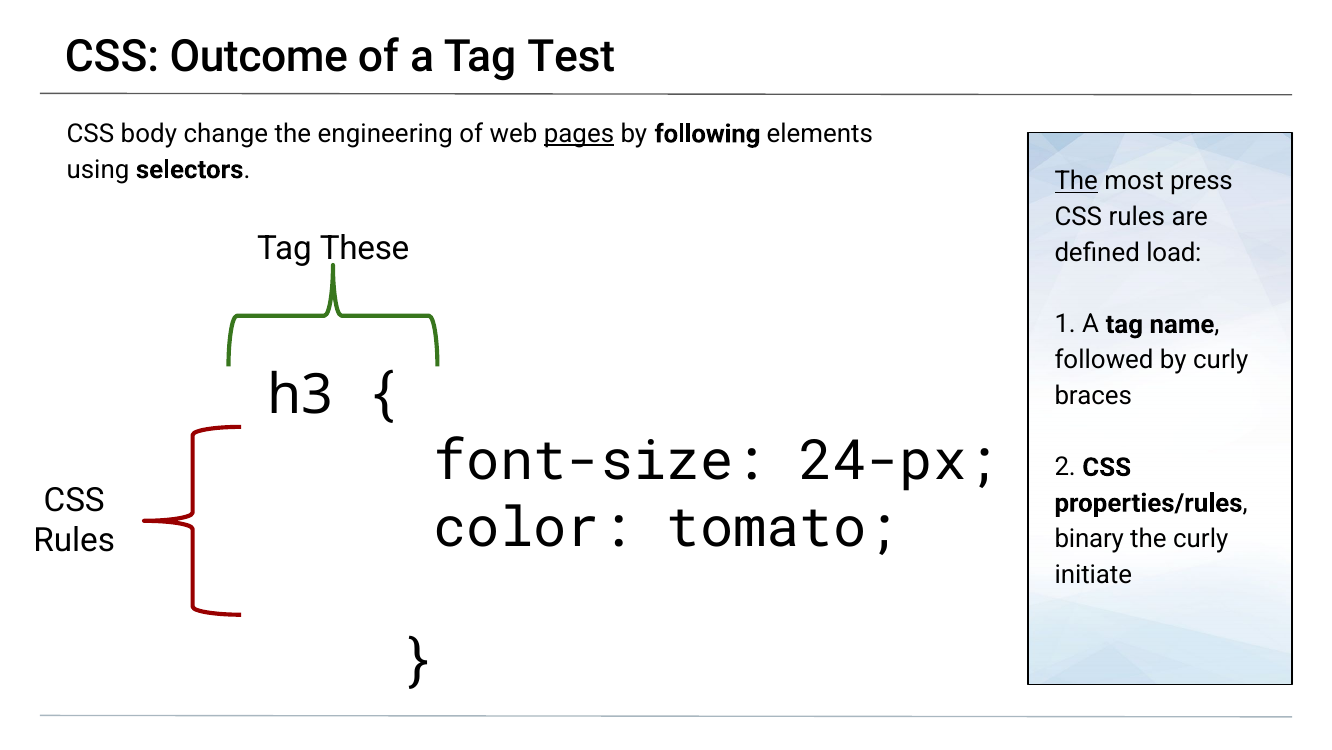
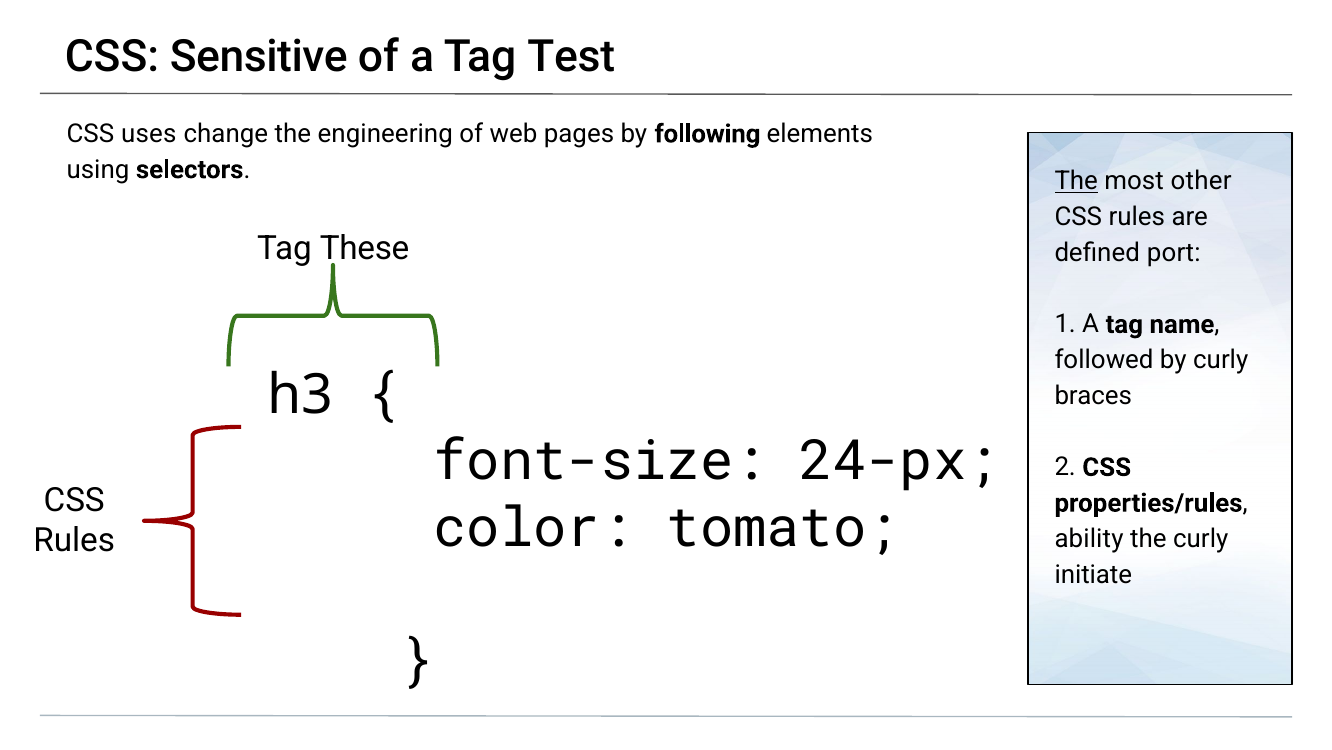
Outcome: Outcome -> Sensitive
body: body -> uses
pages underline: present -> none
press: press -> other
load: load -> port
binary: binary -> ability
